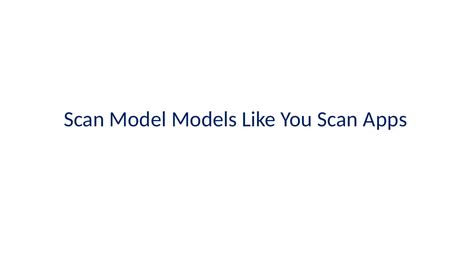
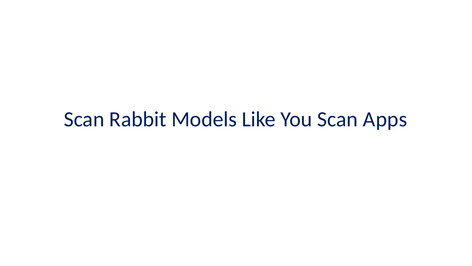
Model: Model -> Rabbit
